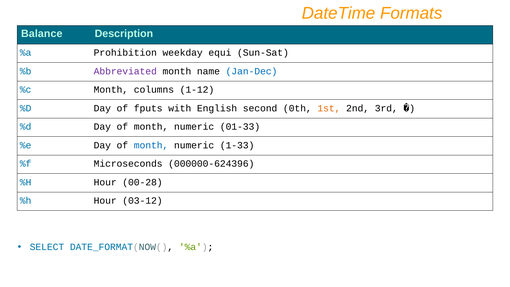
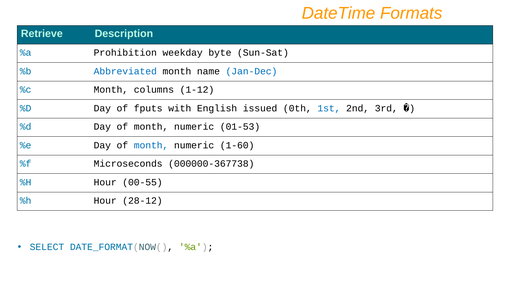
Balance: Balance -> Retrieve
equi: equi -> byte
Abbreviated colour: purple -> blue
second: second -> issued
1st colour: orange -> blue
01-33: 01-33 -> 01-53
1-33: 1-33 -> 1-60
000000-624396: 000000-624396 -> 000000-367738
00-28: 00-28 -> 00-55
03-12: 03-12 -> 28-12
